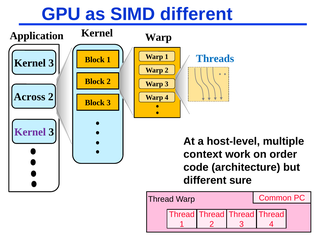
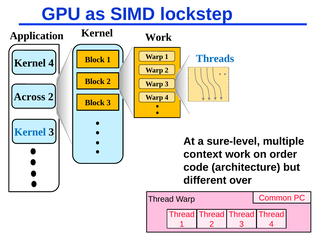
SIMD different: different -> lockstep
Warp at (158, 37): Warp -> Work
3 at (51, 63): 3 -> 4
Kernel at (30, 132) colour: purple -> blue
host-level: host-level -> sure-level
sure: sure -> over
